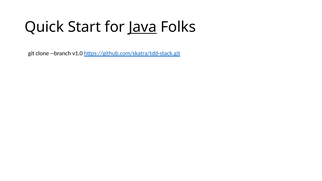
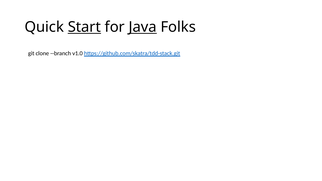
Start underline: none -> present
